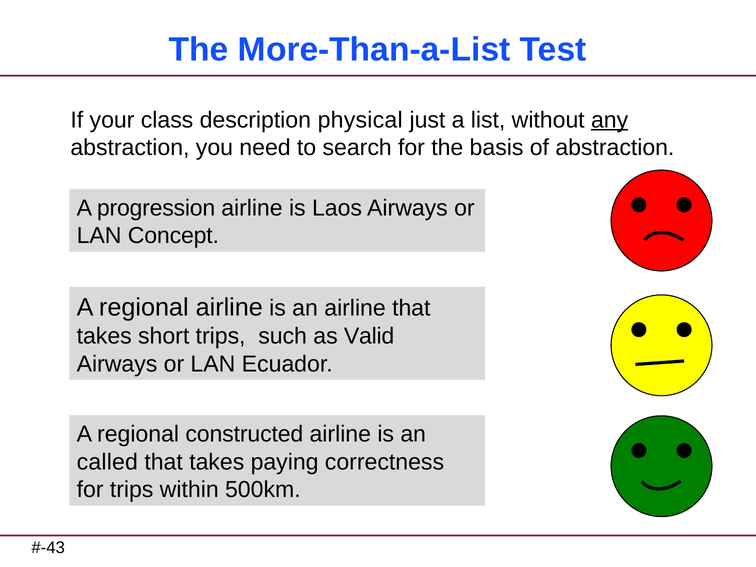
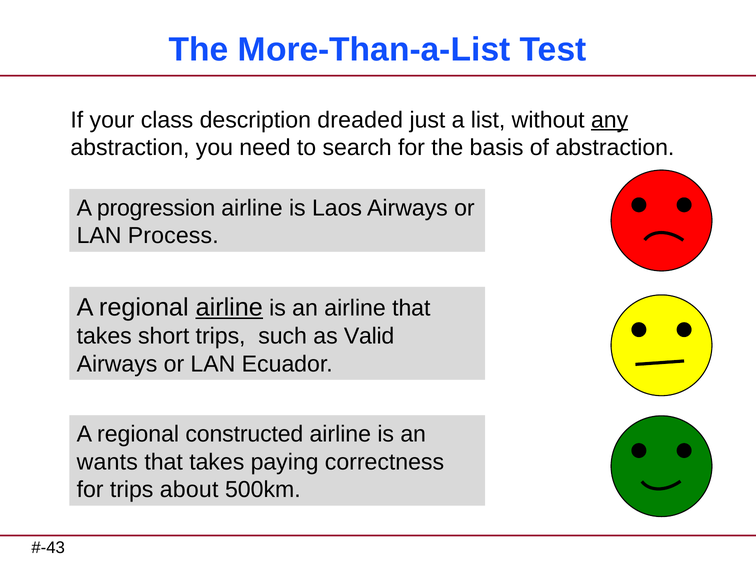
physical: physical -> dreaded
Concept: Concept -> Process
airline at (229, 307) underline: none -> present
called: called -> wants
within: within -> about
